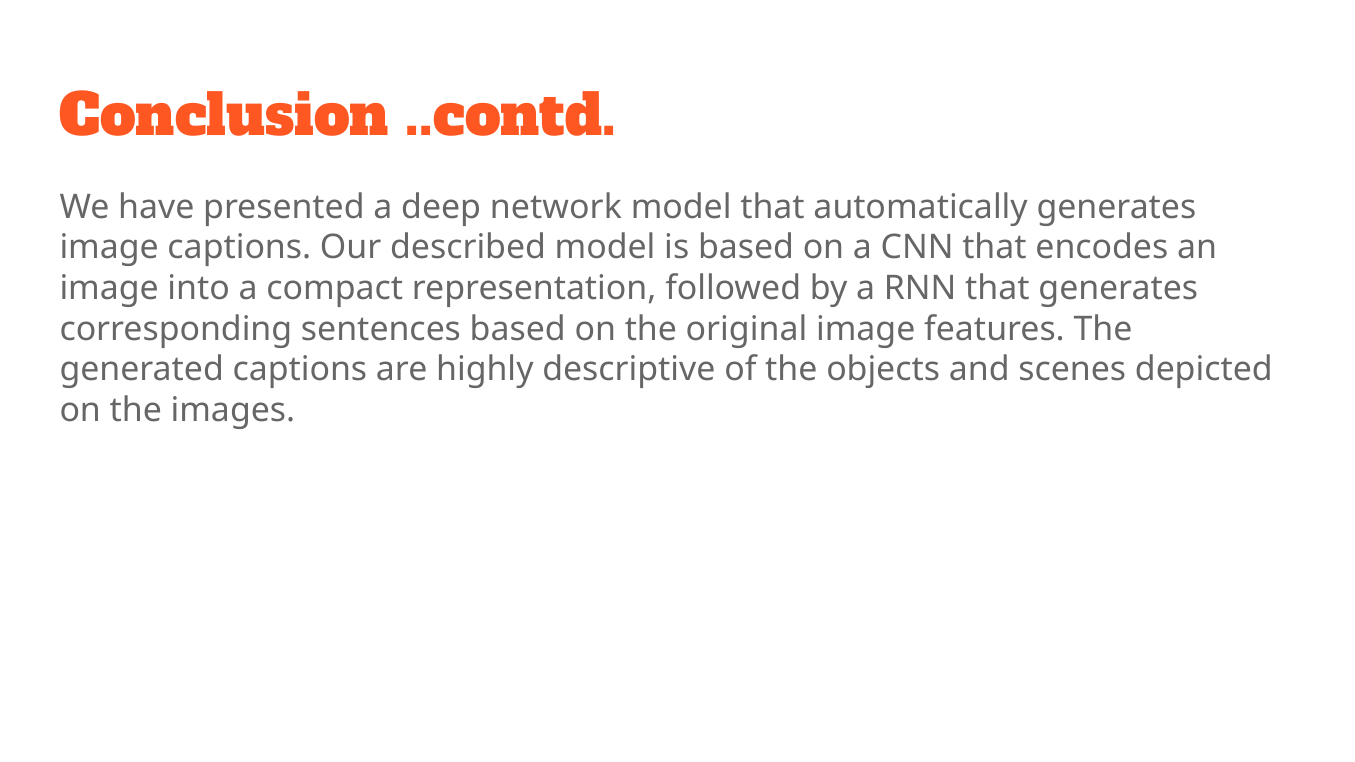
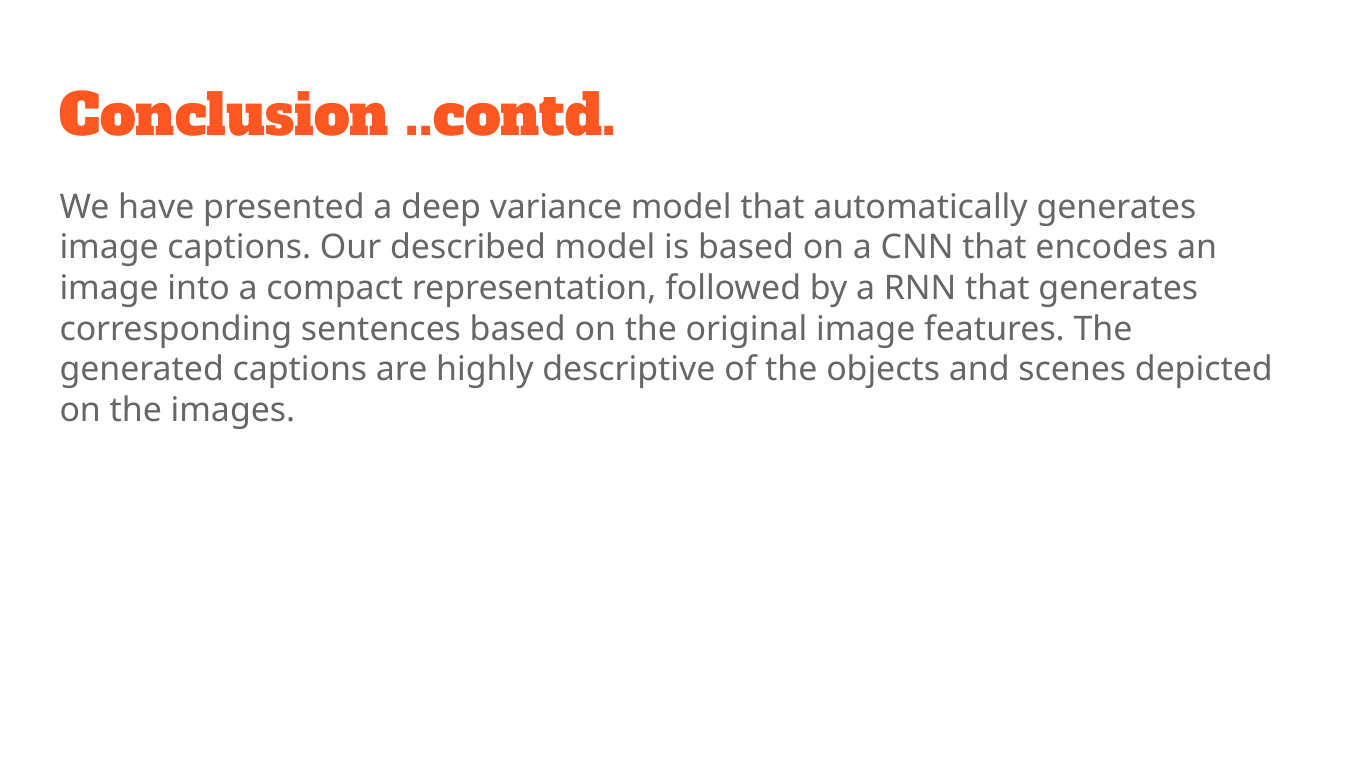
network: network -> variance
